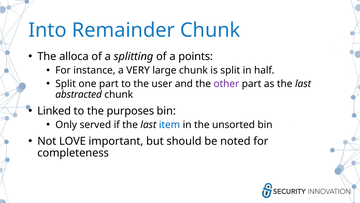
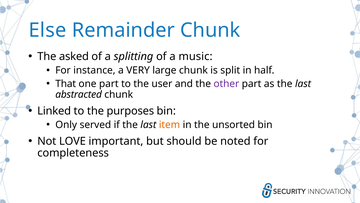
Into: Into -> Else
alloca: alloca -> asked
points: points -> music
Split at (66, 83): Split -> That
item colour: blue -> orange
